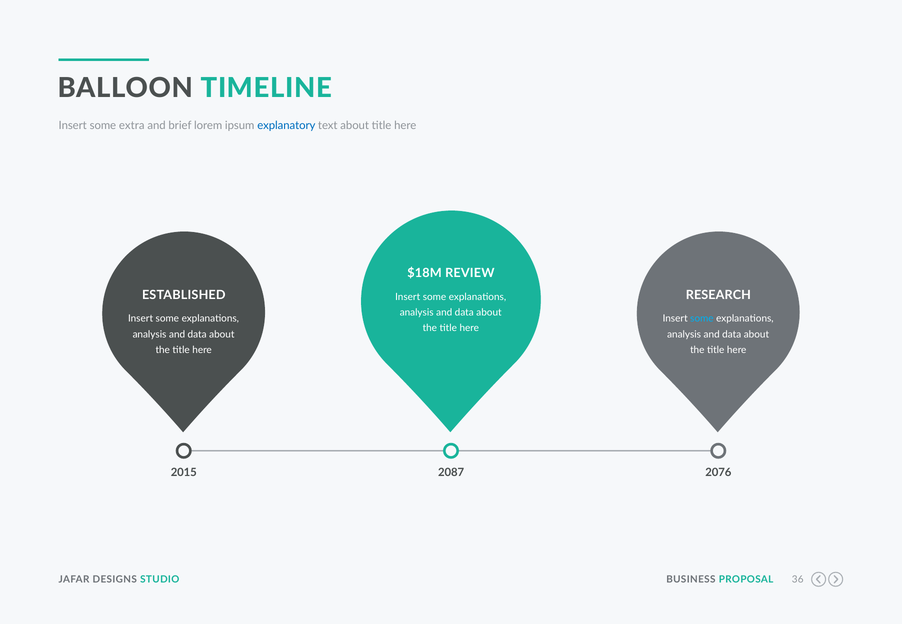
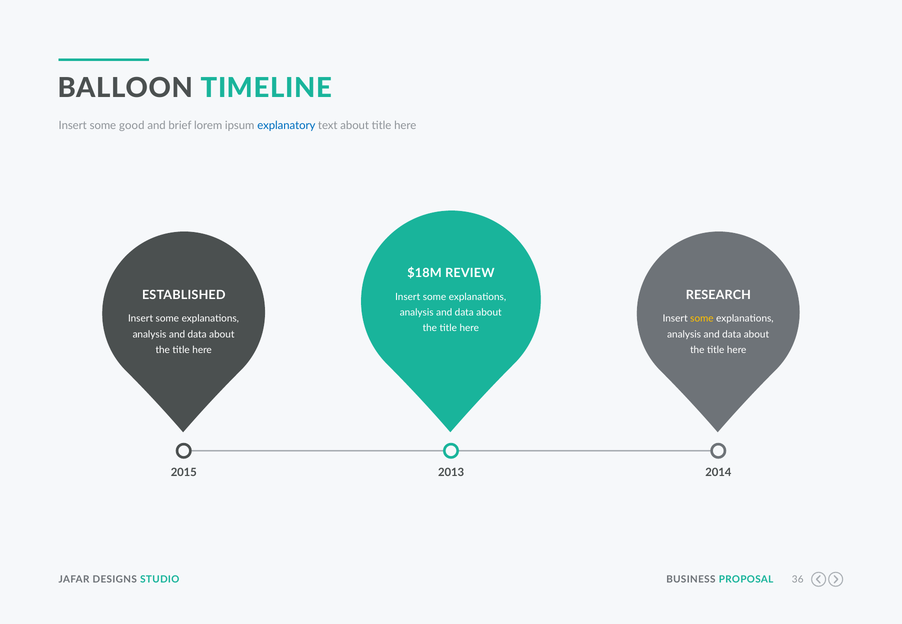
extra: extra -> good
some at (702, 319) colour: light blue -> yellow
2087: 2087 -> 2013
2076: 2076 -> 2014
